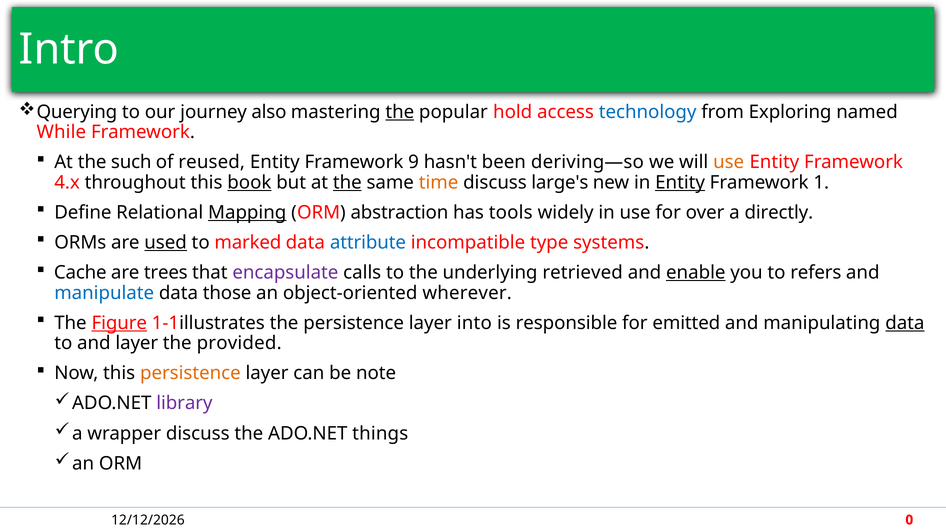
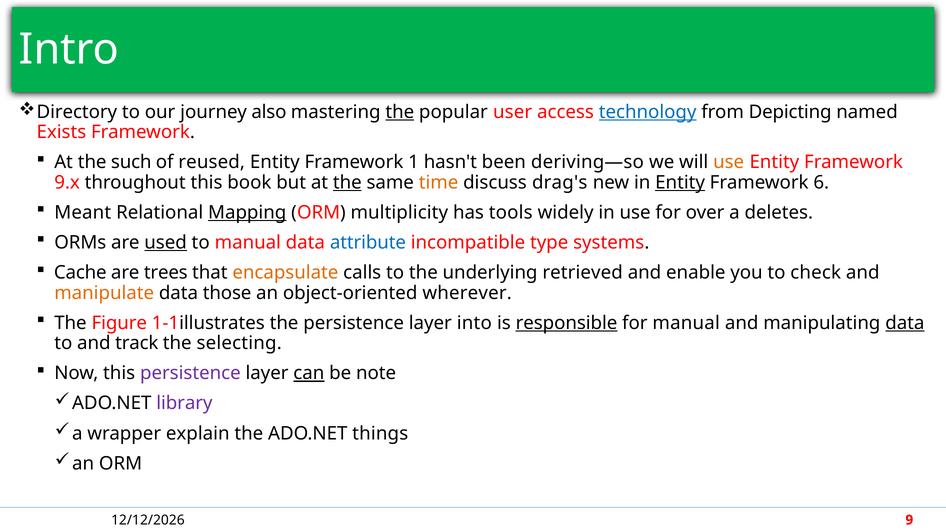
Querying: Querying -> Directory
hold: hold -> user
technology underline: none -> present
Exploring: Exploring -> Depicting
While: While -> Exists
9: 9 -> 1
4.x: 4.x -> 9.x
book underline: present -> none
large's: large's -> drag's
1: 1 -> 6
Define: Define -> Meant
abstraction: abstraction -> multiplicity
directly: directly -> deletes
to marked: marked -> manual
encapsulate colour: purple -> orange
enable underline: present -> none
refers: refers -> check
manipulate colour: blue -> orange
Figure underline: present -> none
responsible underline: none -> present
for emitted: emitted -> manual
and layer: layer -> track
provided: provided -> selecting
persistence at (190, 373) colour: orange -> purple
can underline: none -> present
wrapper discuss: discuss -> explain
0: 0 -> 9
